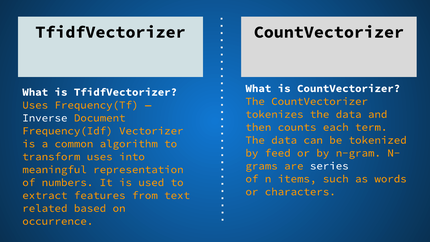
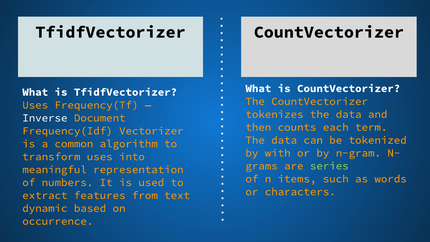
feed: feed -> with
series colour: white -> light green
related: related -> dynamic
